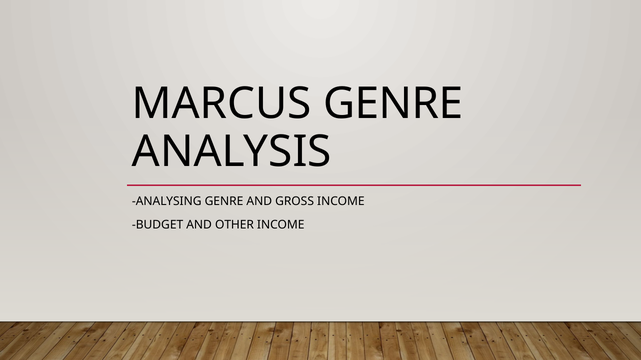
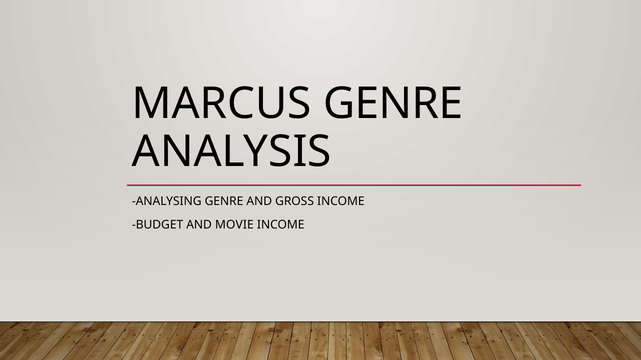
OTHER: OTHER -> MOVIE
